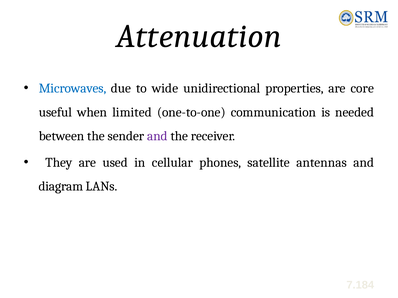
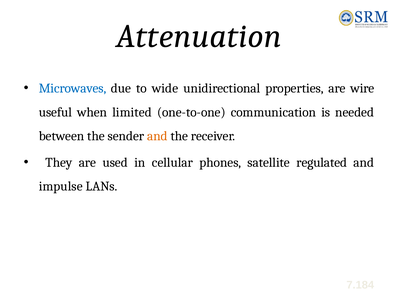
core: core -> wire
and at (157, 136) colour: purple -> orange
antennas: antennas -> regulated
diagram: diagram -> impulse
